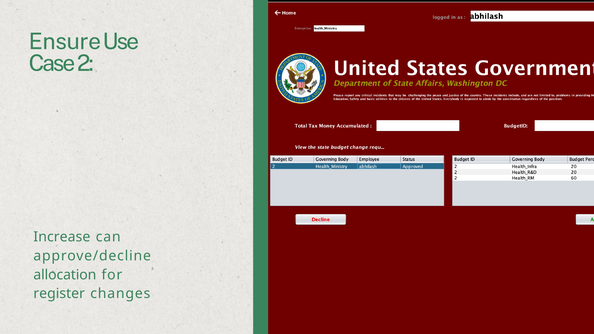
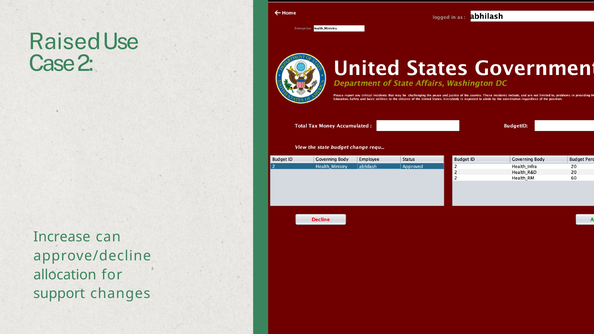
Ensure: Ensure -> Raised
register: register -> support
